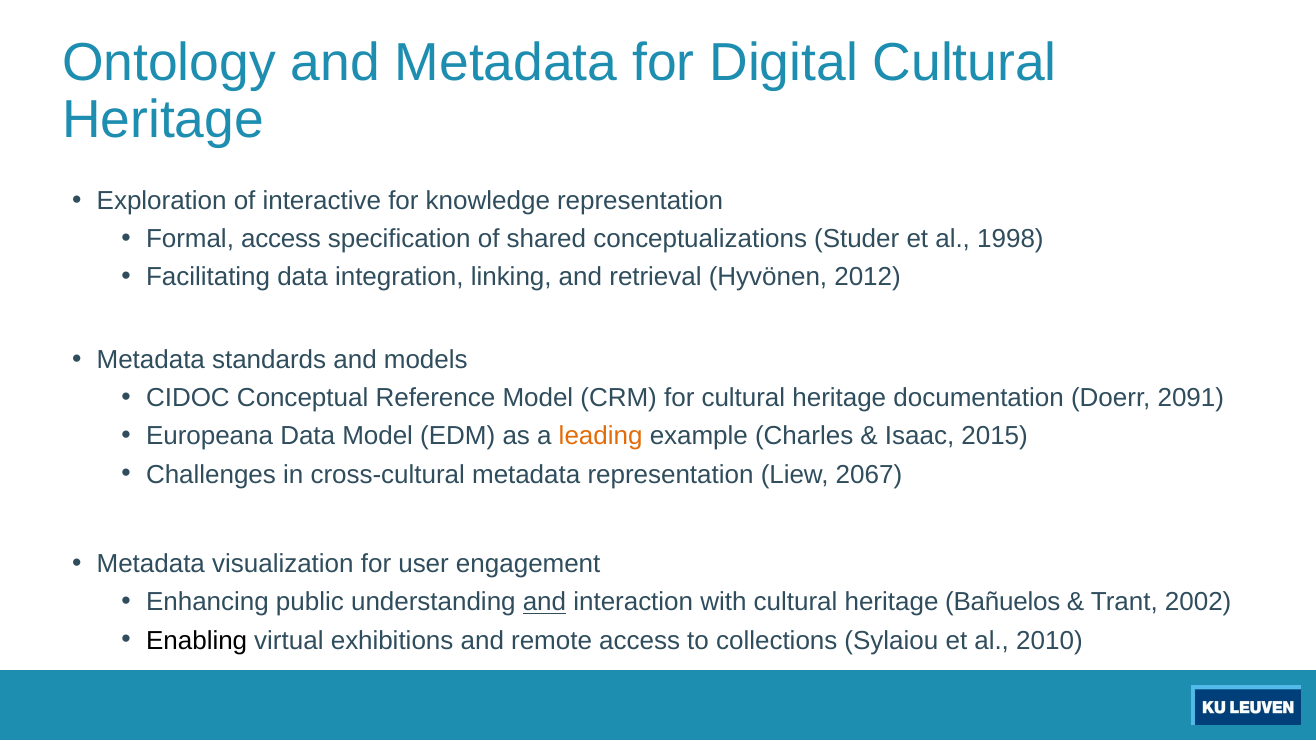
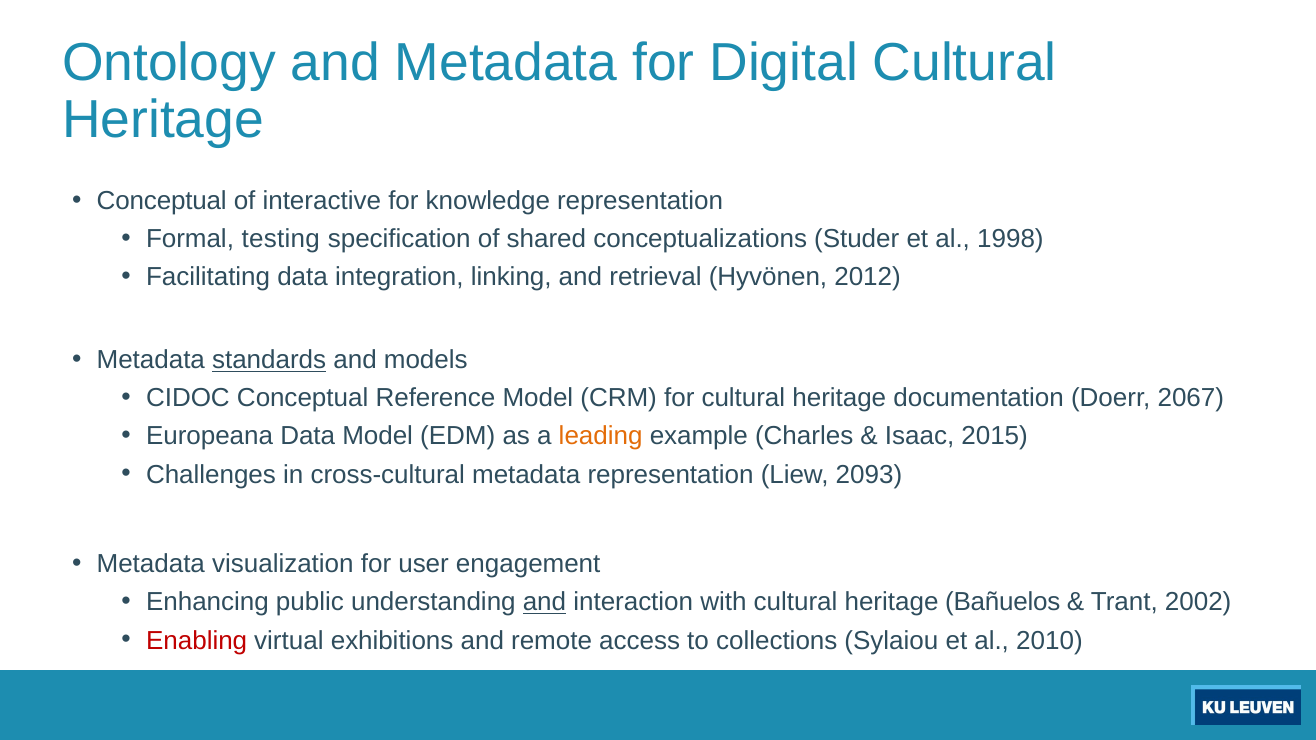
Exploration at (162, 201): Exploration -> Conceptual
Formal access: access -> testing
standards underline: none -> present
2091: 2091 -> 2067
2067: 2067 -> 2093
Enabling colour: black -> red
